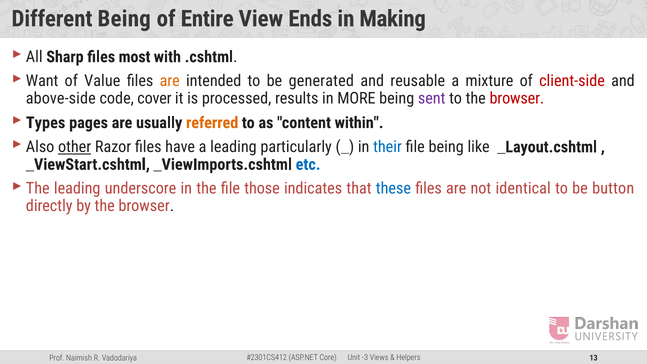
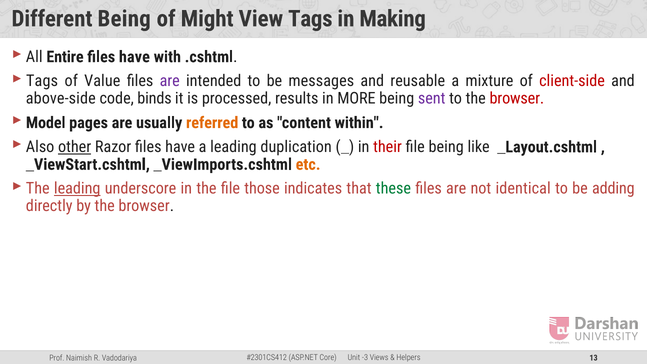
Entire: Entire -> Might
View Ends: Ends -> Tags
Sharp: Sharp -> Entire
most at (135, 57): most -> have
Want at (42, 81): Want -> Tags
are at (170, 81) colour: orange -> purple
generated: generated -> messages
cover: cover -> binds
Types: Types -> Model
particularly: particularly -> duplication
their colour: blue -> red
etc colour: blue -> orange
leading at (77, 189) underline: none -> present
these colour: blue -> green
button: button -> adding
